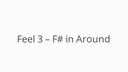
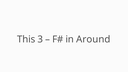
Feel: Feel -> This
